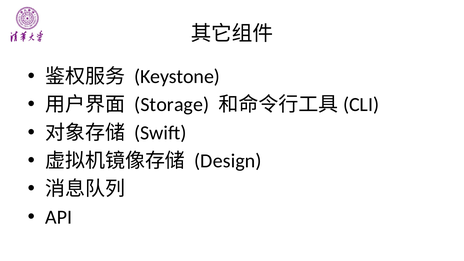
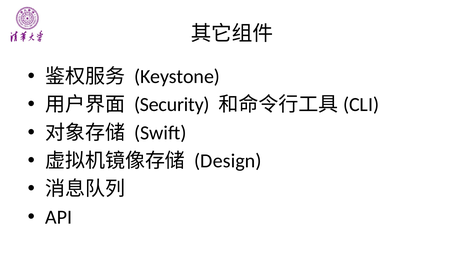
Storage: Storage -> Security
